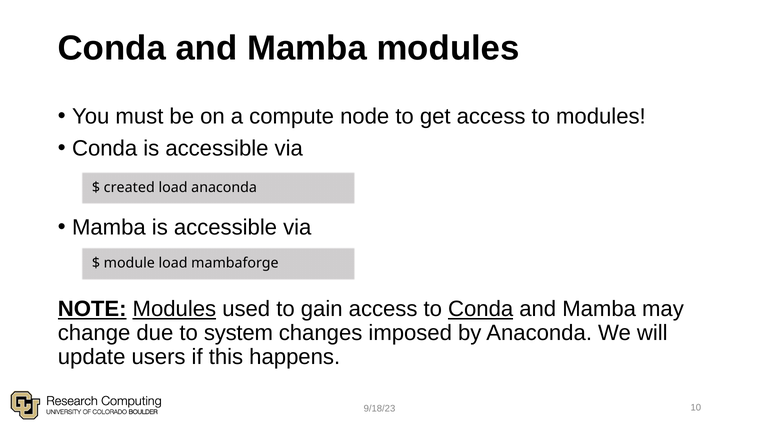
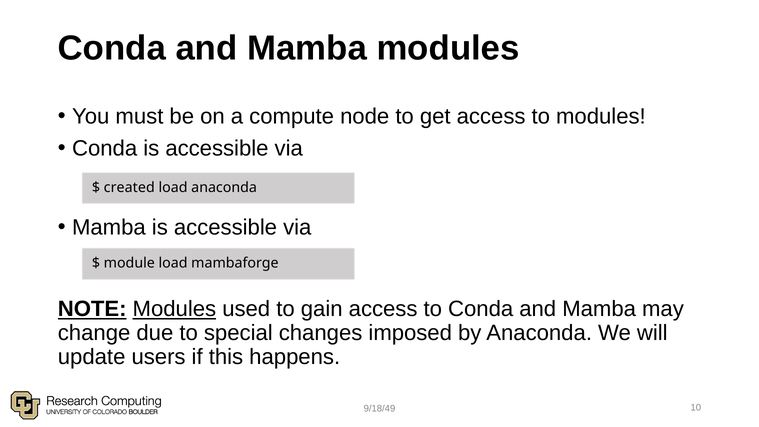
Conda at (481, 309) underline: present -> none
system: system -> special
9/18/23: 9/18/23 -> 9/18/49
